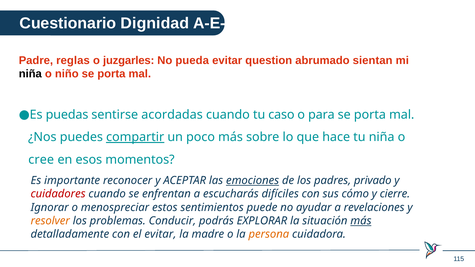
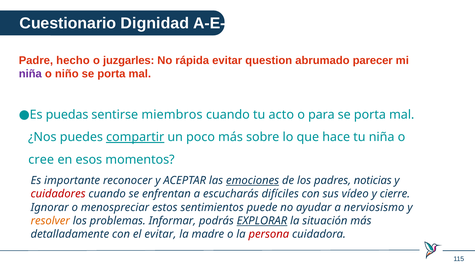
reglas: reglas -> hecho
pueda: pueda -> rápida
sientan: sientan -> parecer
niña at (30, 74) colour: black -> purple
acordadas: acordadas -> miembros
caso: caso -> acto
privado: privado -> noticias
cómo: cómo -> vídeo
revelaciones: revelaciones -> nerviosismo
Conducir: Conducir -> Informar
EXPLORAR underline: none -> present
más at (361, 221) underline: present -> none
persona colour: orange -> red
